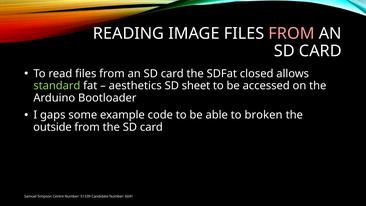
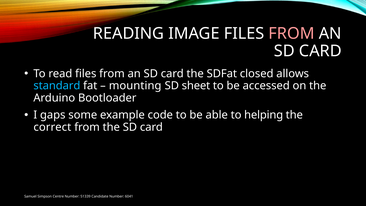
standard colour: light green -> light blue
aesthetics: aesthetics -> mounting
broken: broken -> helping
outside: outside -> correct
